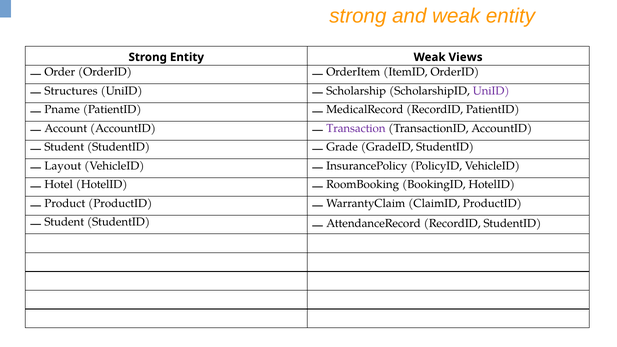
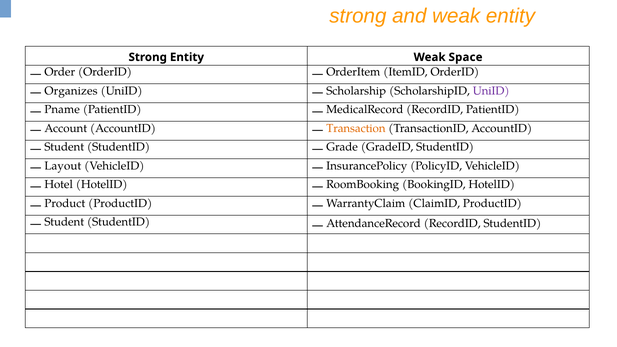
Views: Views -> Space
Structures: Structures -> Organizes
Transaction colour: purple -> orange
